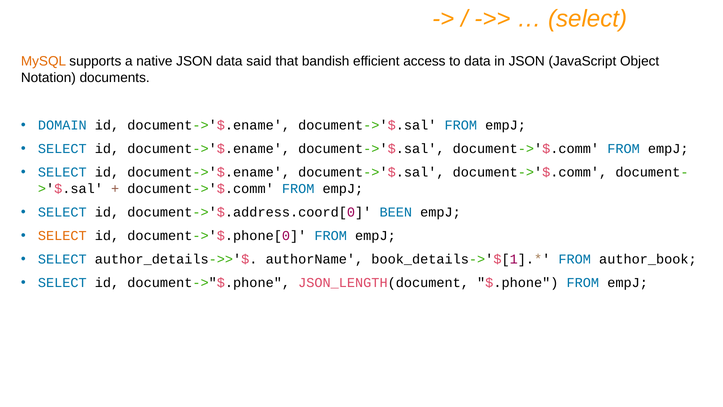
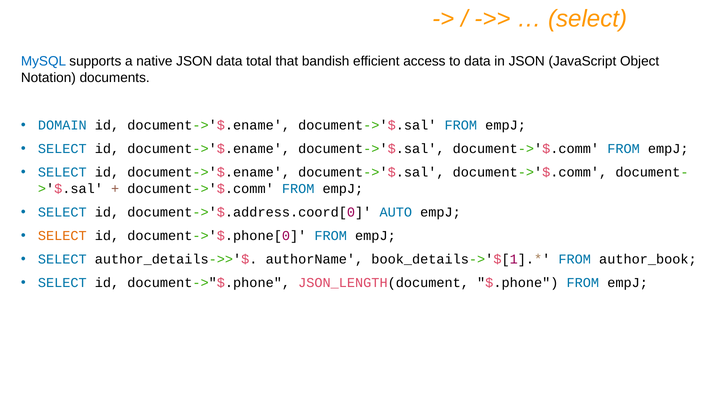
MySQL colour: orange -> blue
said: said -> total
BEEN: BEEN -> AUTO
